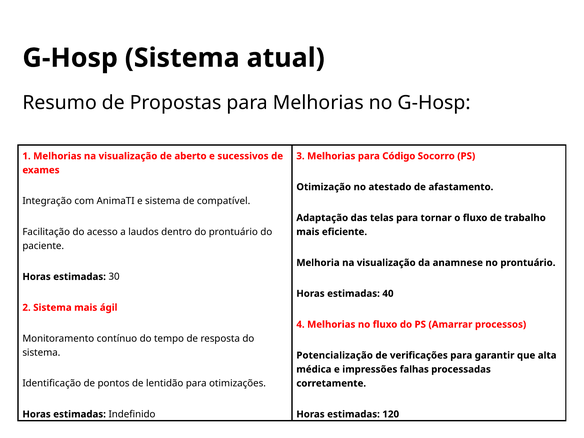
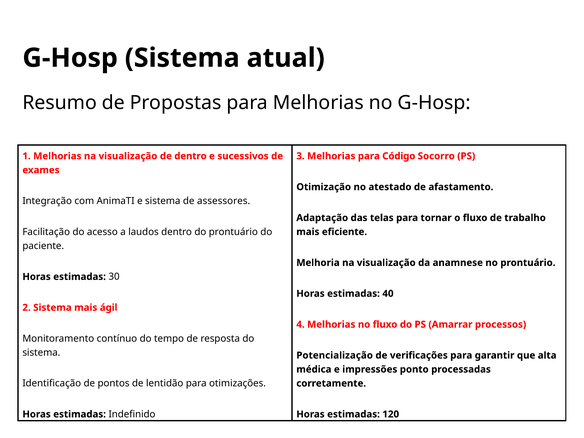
de aberto: aberto -> dentro
compatível: compatível -> assessores
falhas: falhas -> ponto
